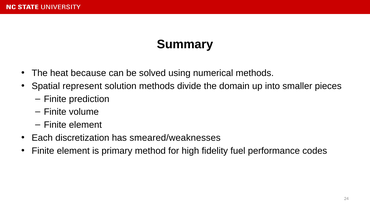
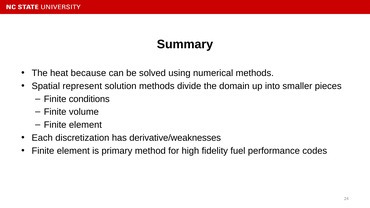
prediction: prediction -> conditions
smeared/weaknesses: smeared/weaknesses -> derivative/weaknesses
